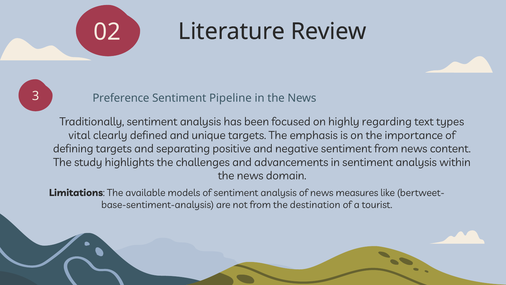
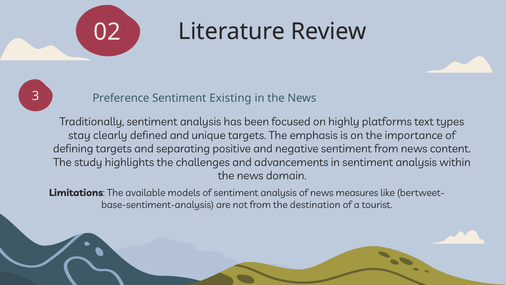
Pipeline: Pipeline -> Existing
regarding: regarding -> platforms
vital: vital -> stay
